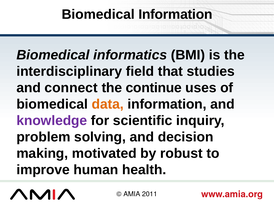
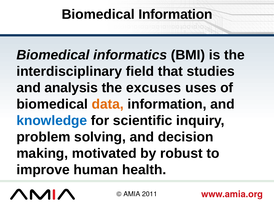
connect: connect -> analysis
continue: continue -> excuses
knowledge colour: purple -> blue
